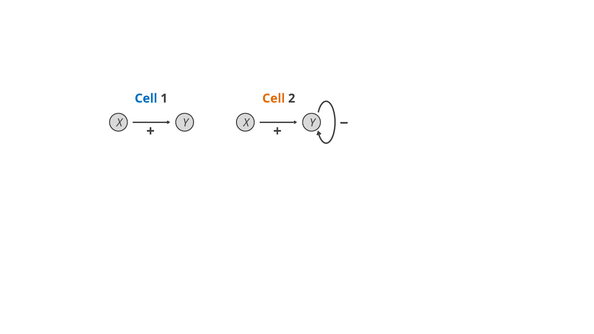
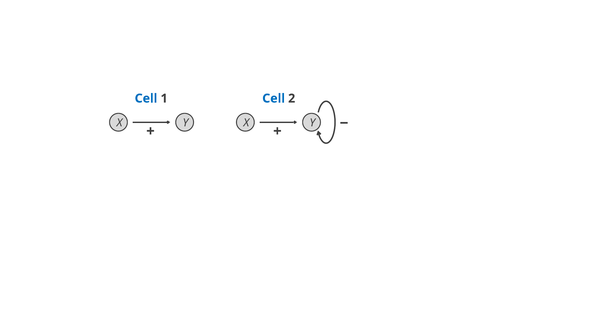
Cell at (274, 98) colour: orange -> blue
